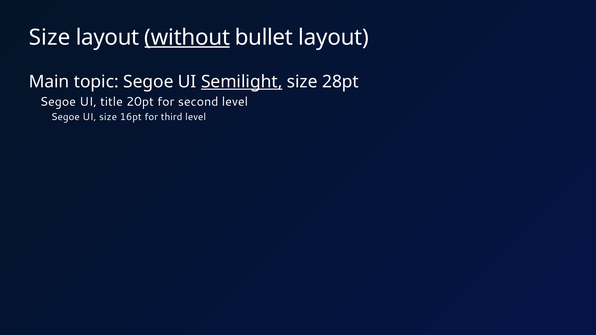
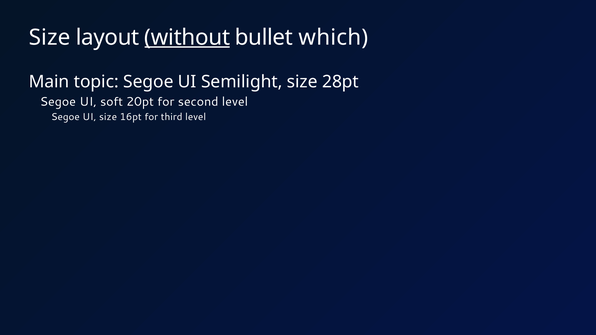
bullet layout: layout -> which
Semilight underline: present -> none
title: title -> soft
